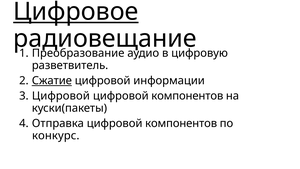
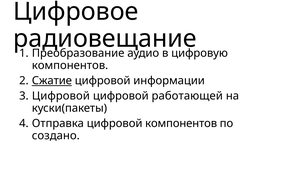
Цифровое underline: present -> none
разветвитель at (70, 65): разветвитель -> компонентов
компонентов at (187, 96): компонентов -> работающей
конкурс: конкурс -> создано
